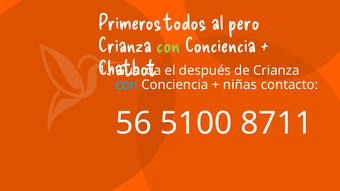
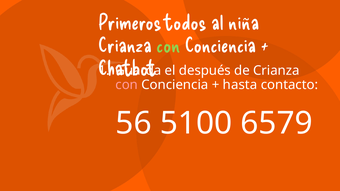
pero: pero -> niña
con at (127, 85) colour: light blue -> pink
niñas: niñas -> hasta
8711: 8711 -> 6579
